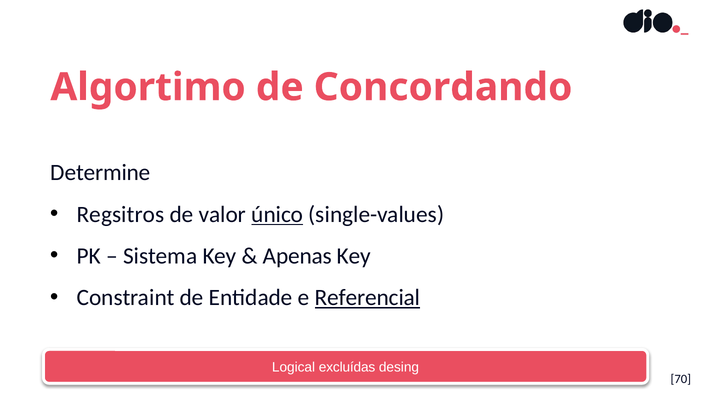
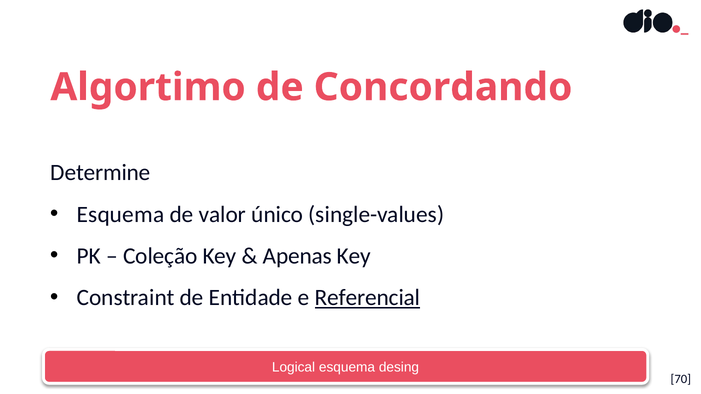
Regsitros at (121, 215): Regsitros -> Esquema
único underline: present -> none
Sistema: Sistema -> Coleção
Logical excluídas: excluídas -> esquema
